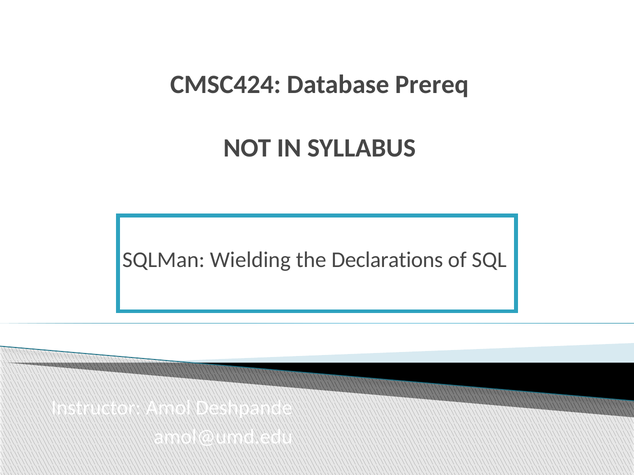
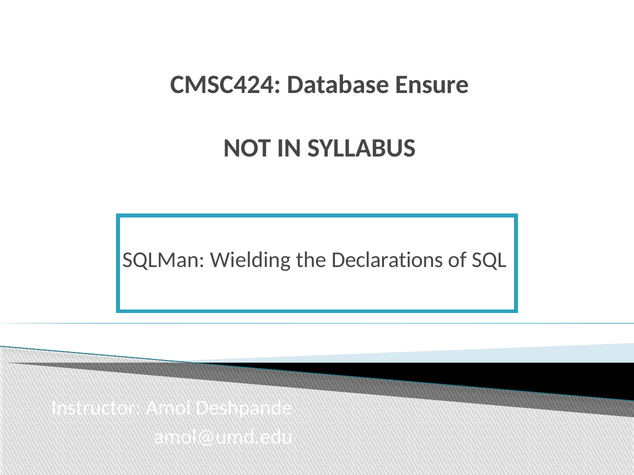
Prereq: Prereq -> Ensure
